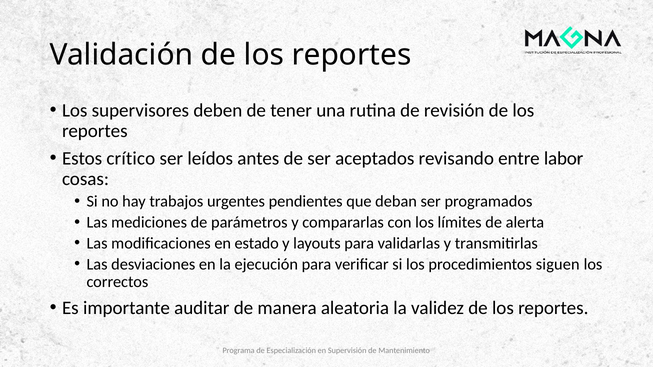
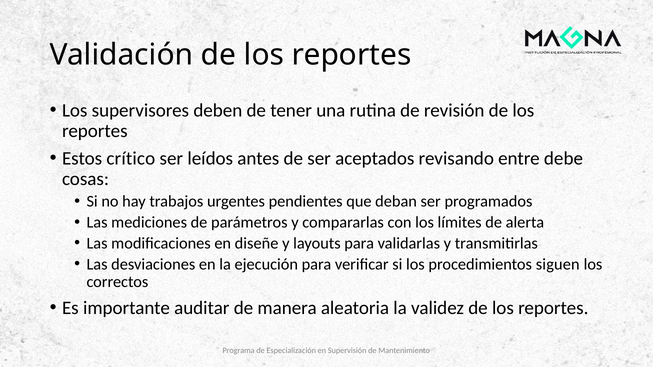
labor: labor -> debe
estado: estado -> diseñe
